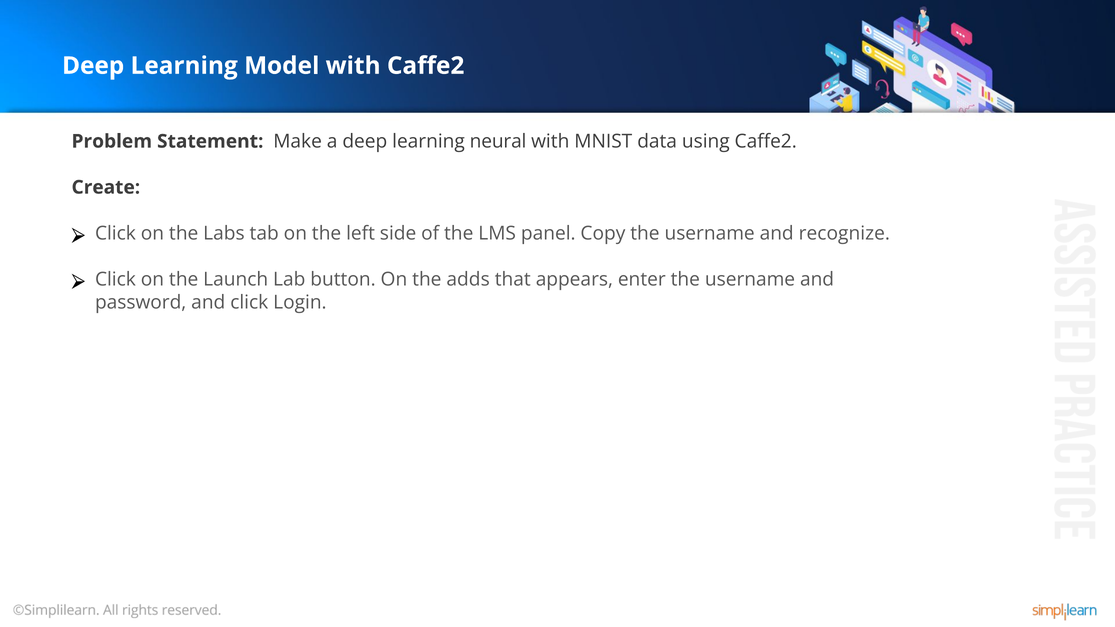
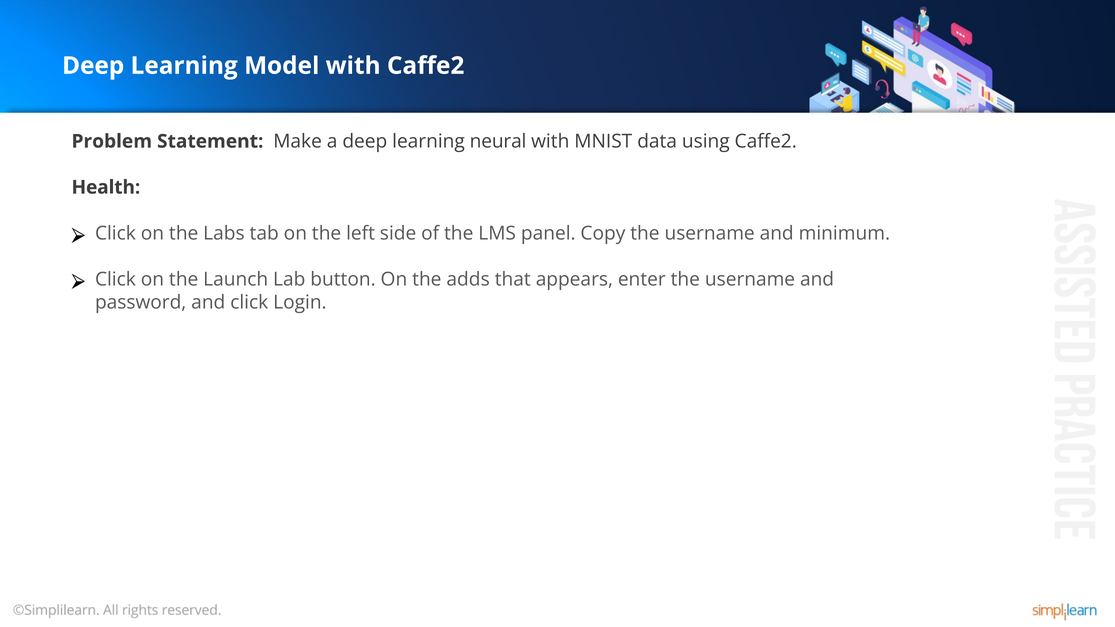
Create: Create -> Health
recognize: recognize -> minimum
